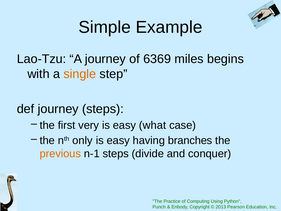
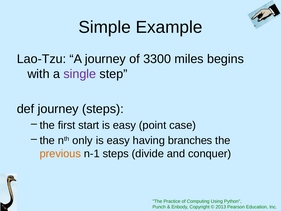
6369: 6369 -> 3300
single colour: orange -> purple
very: very -> start
what: what -> point
